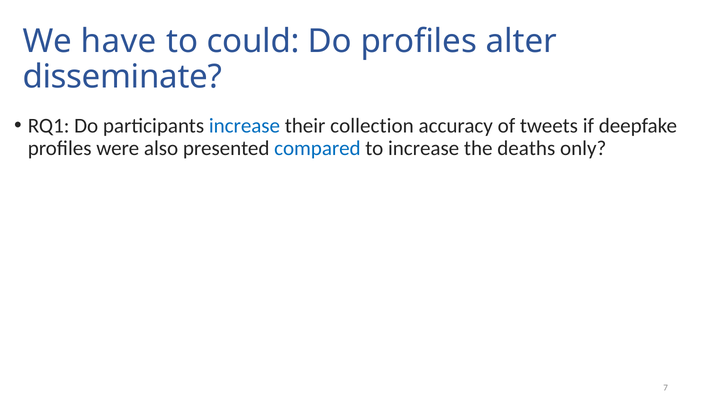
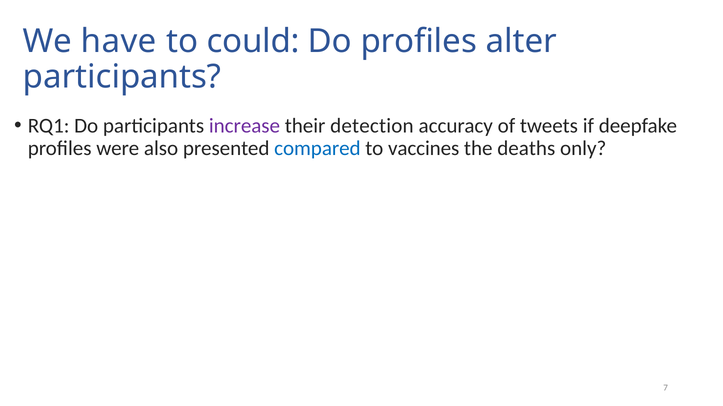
disseminate at (122, 77): disseminate -> participants
increase at (244, 126) colour: blue -> purple
collection: collection -> detection
to increase: increase -> vaccines
